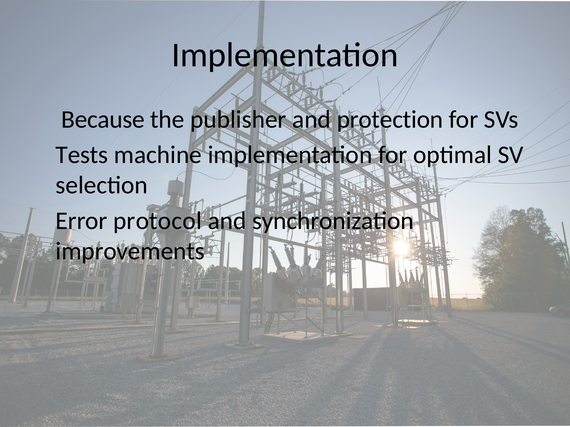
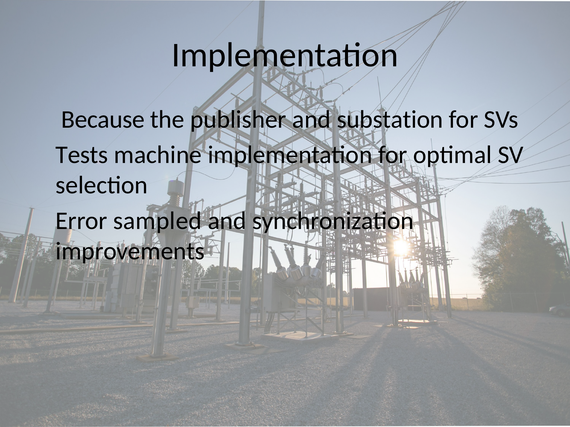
protection: protection -> substation
protocol: protocol -> sampled
